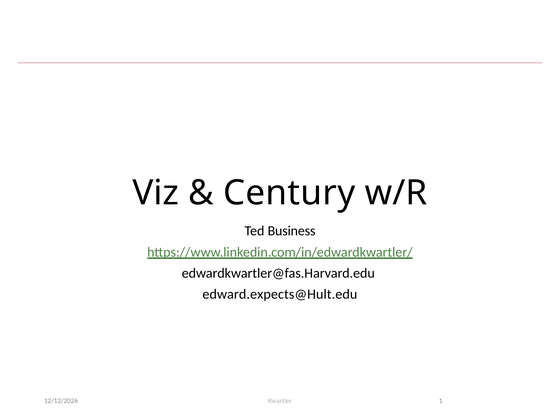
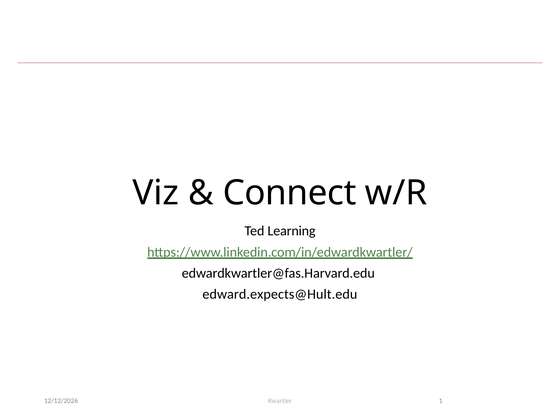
Century: Century -> Connect
Business: Business -> Learning
